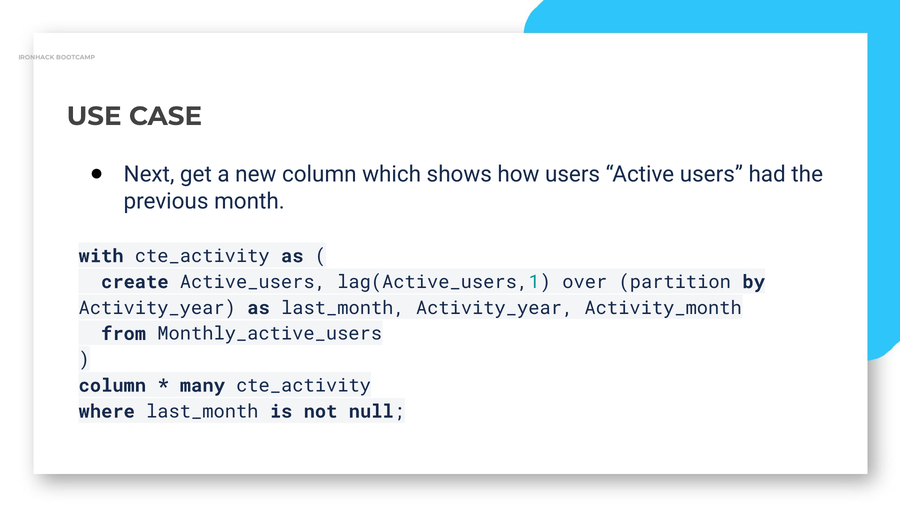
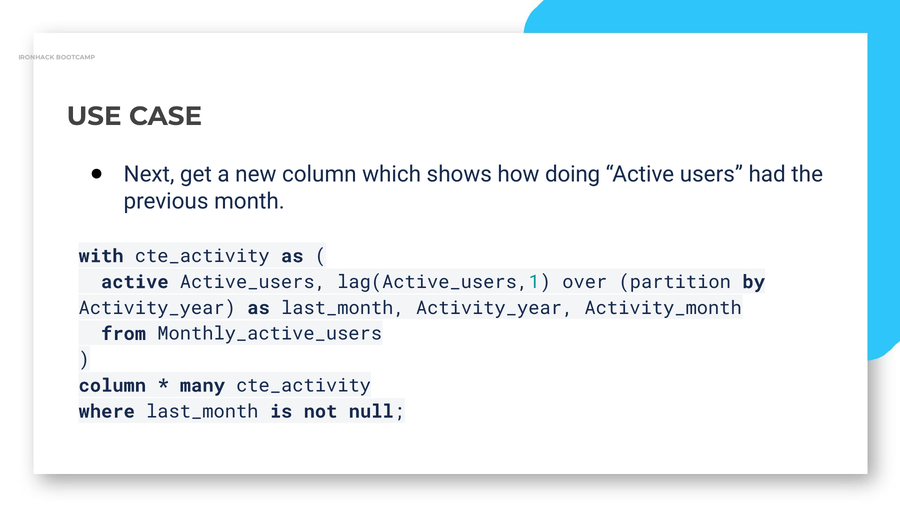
how users: users -> doing
create at (135, 282): create -> active
